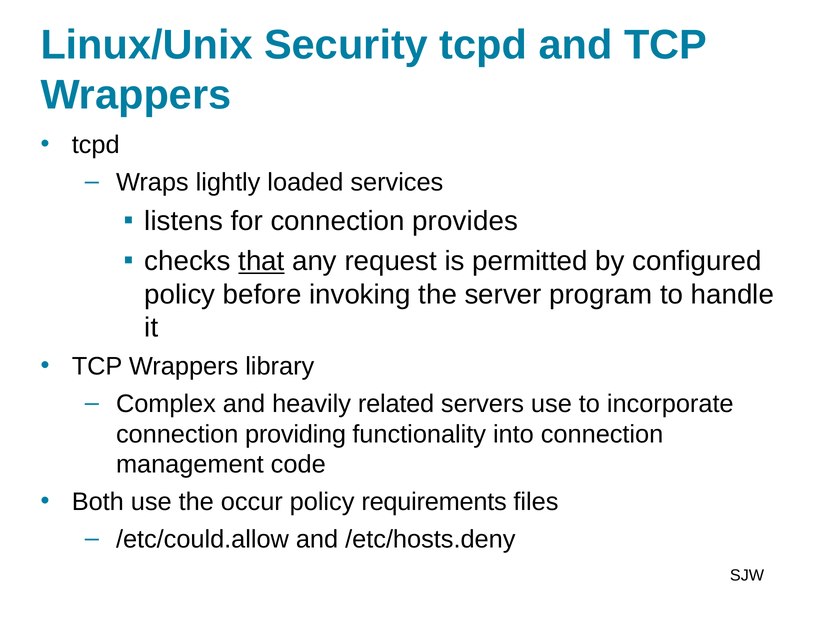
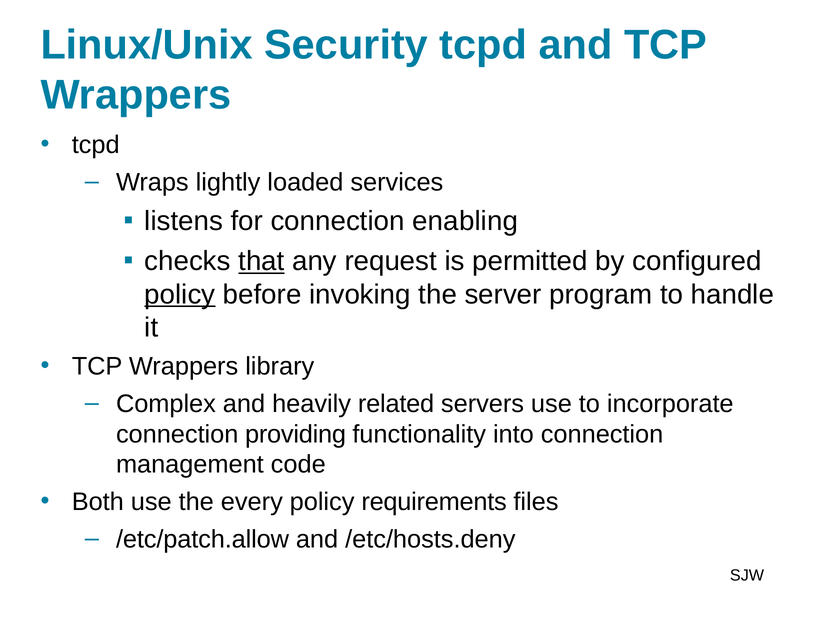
provides: provides -> enabling
policy at (180, 295) underline: none -> present
occur: occur -> every
/etc/could.allow: /etc/could.allow -> /etc/patch.allow
